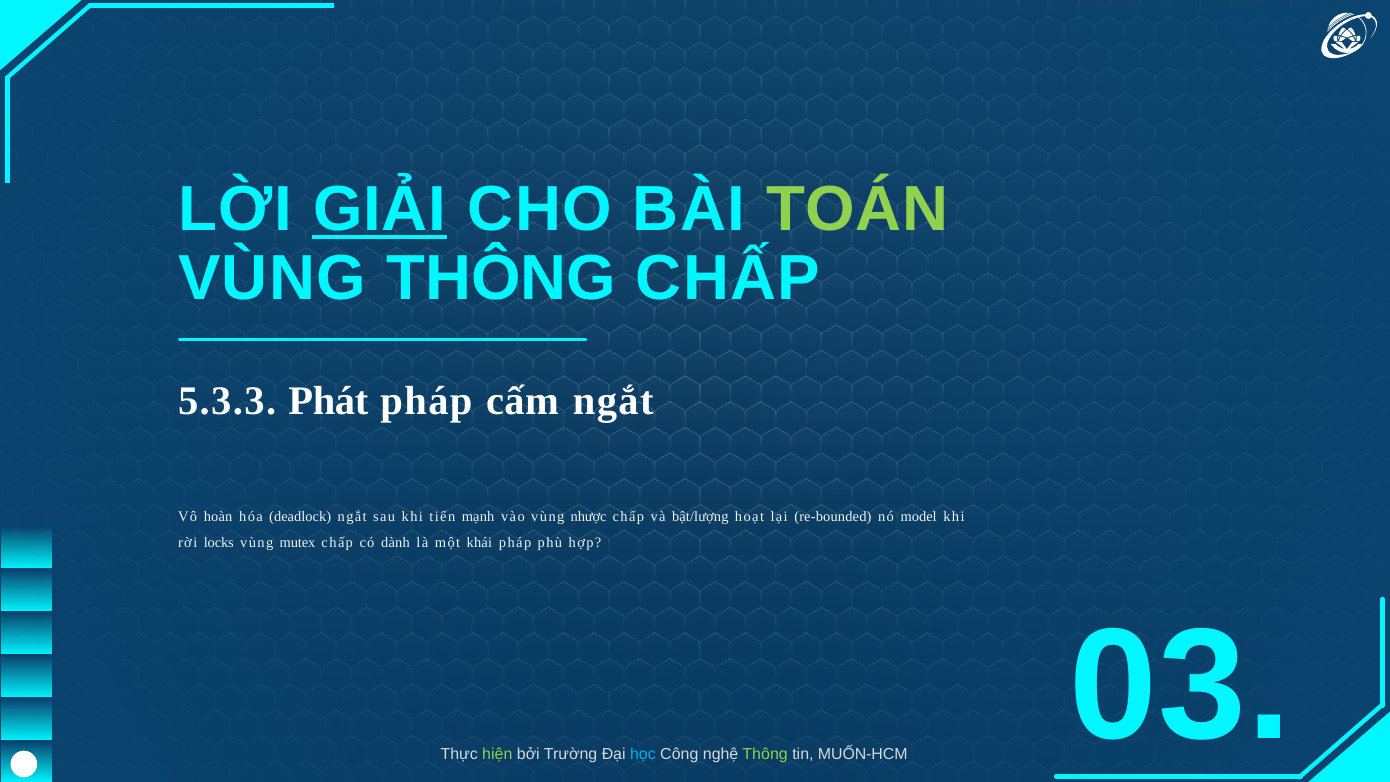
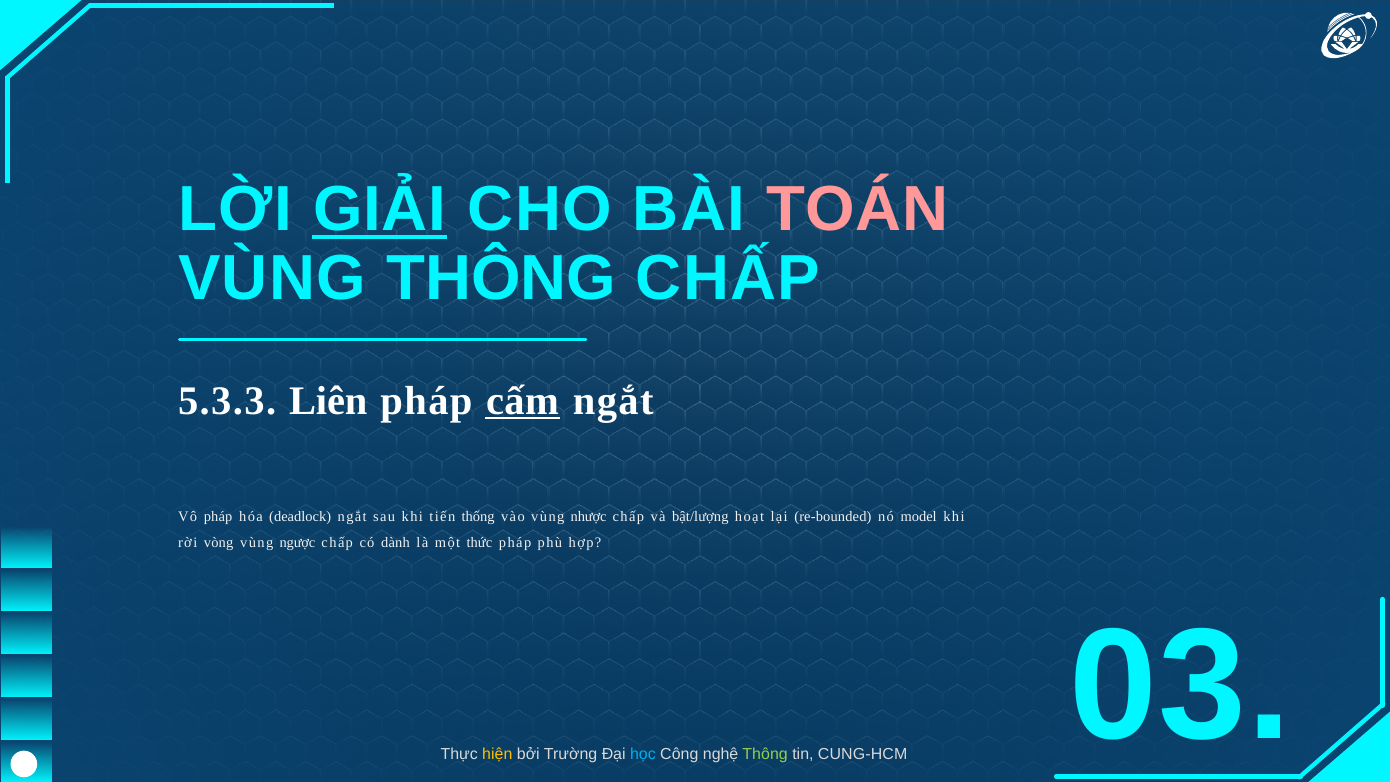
TOÁN colour: light green -> pink
Phát: Phát -> Liên
cấm underline: none -> present
Vô hoàn: hoàn -> pháp
mạnh: mạnh -> thống
locks: locks -> vòng
mutex: mutex -> ngược
khái: khái -> thức
hiện colour: light green -> yellow
MUỐN-HCM: MUỐN-HCM -> CUNG-HCM
